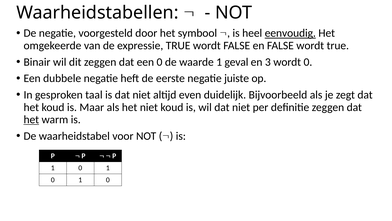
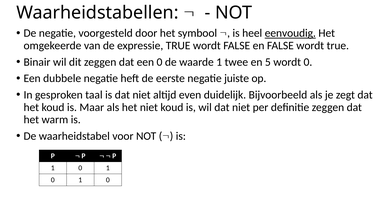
geval: geval -> twee
3: 3 -> 5
het at (31, 119) underline: present -> none
